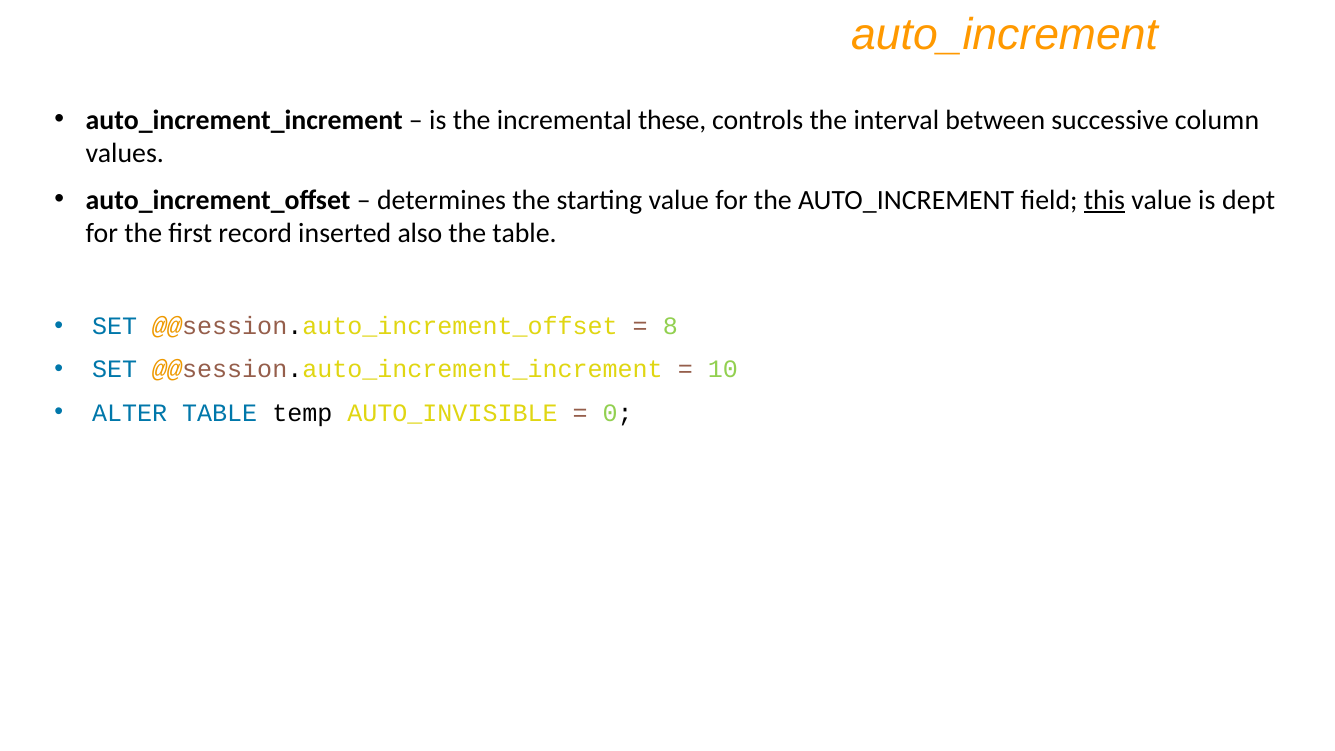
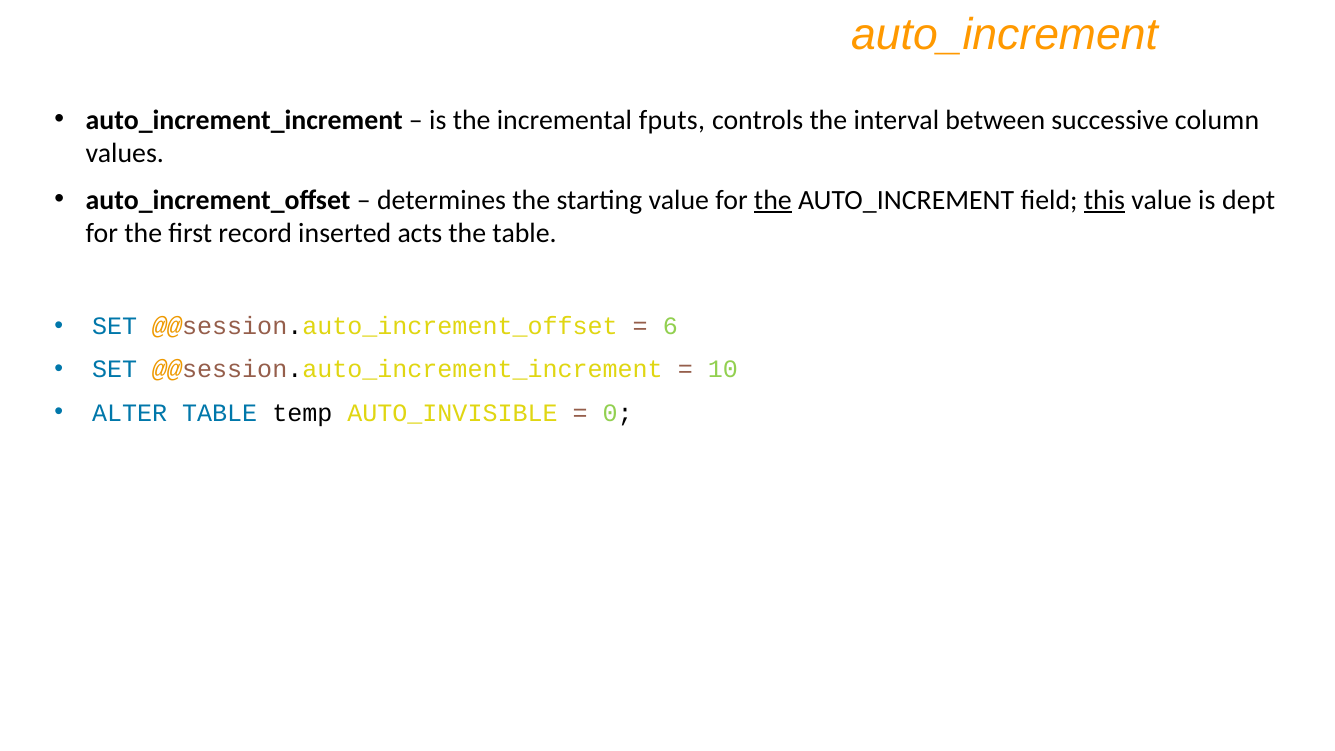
these: these -> fputs
the at (773, 200) underline: none -> present
also: also -> acts
8: 8 -> 6
